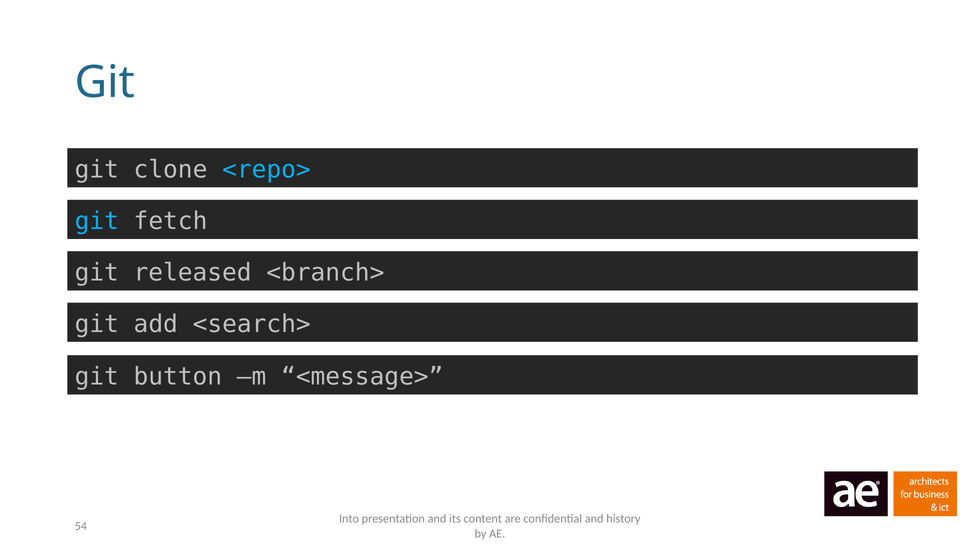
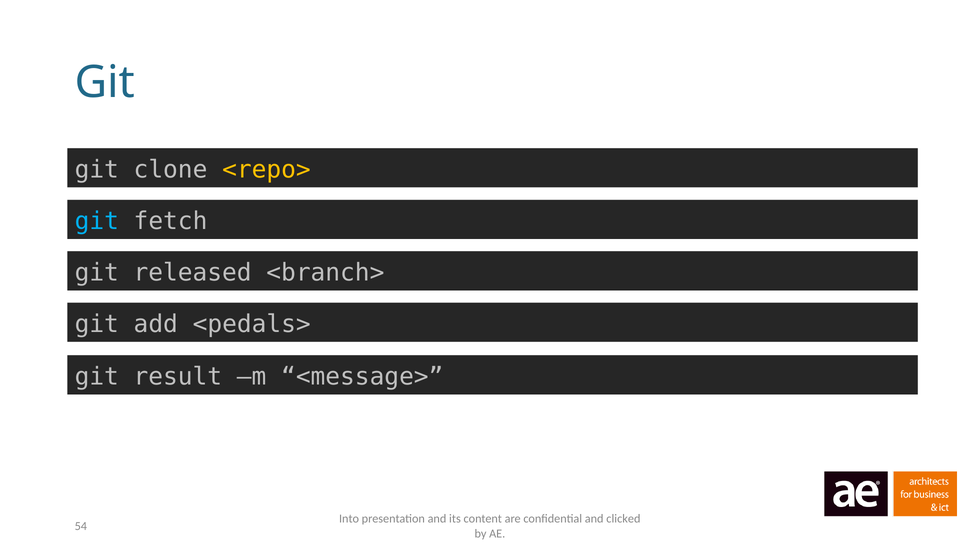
<repo> colour: light blue -> yellow
<search>: <search> -> <pedals>
button: button -> result
history: history -> clicked
